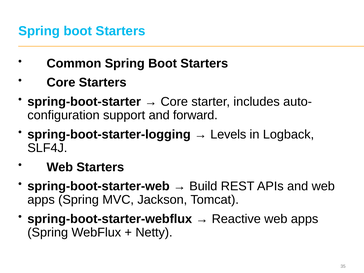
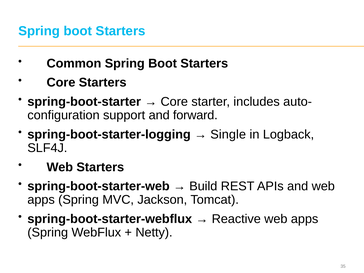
Levels: Levels -> Single
